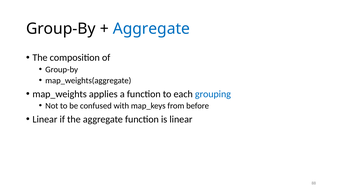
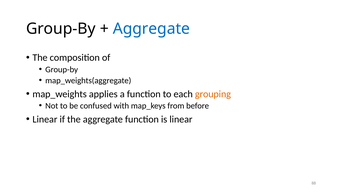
grouping colour: blue -> orange
